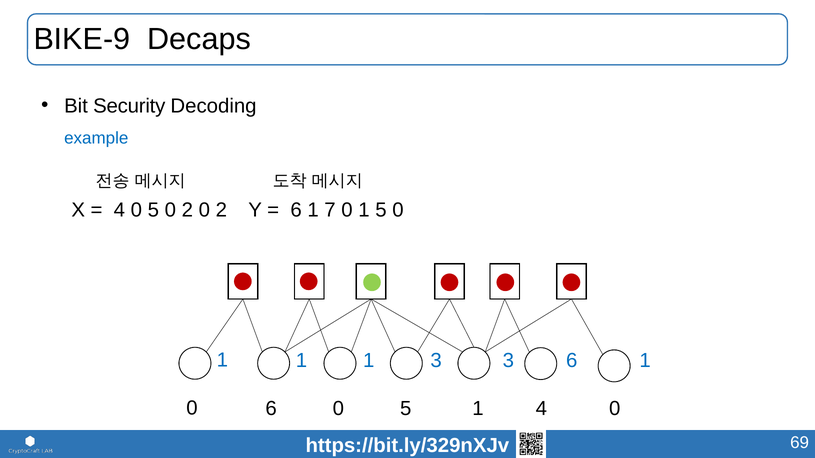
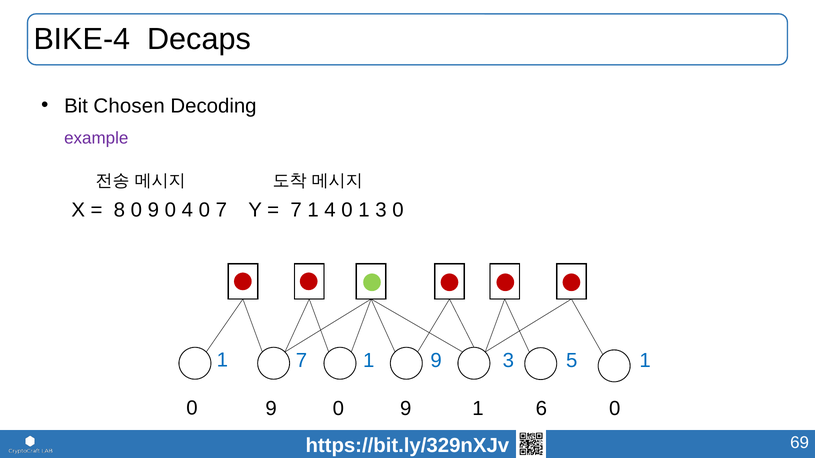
BIKE-9: BIKE-9 -> BIKE-4
Security: Security -> Chosen
example colour: blue -> purple
4 at (119, 210): 4 -> 8
5 at (153, 210): 5 -> 9
2 at (187, 210): 2 -> 4
2 at (221, 210): 2 -> 7
6 at (296, 210): 6 -> 7
1 7: 7 -> 4
1 5: 5 -> 3
1 at (301, 361): 1 -> 7
1 3: 3 -> 9
3 6: 6 -> 5
6 at (271, 409): 6 -> 9
5 at (406, 409): 5 -> 9
1 4: 4 -> 6
